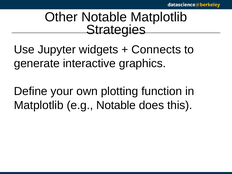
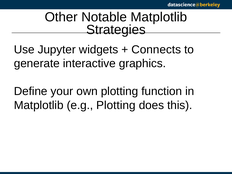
e.g Notable: Notable -> Plotting
